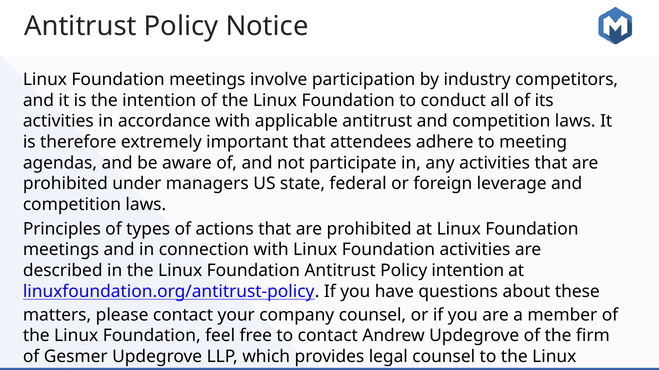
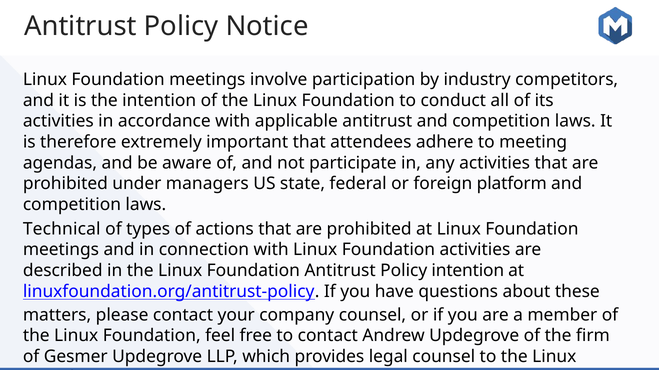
leverage: leverage -> platform
Principles: Principles -> Technical
